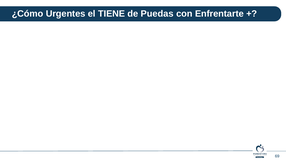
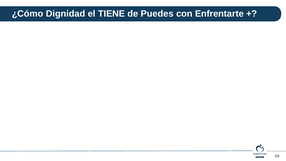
Urgentes: Urgentes -> Dignidad
Puedas: Puedas -> Puedes
